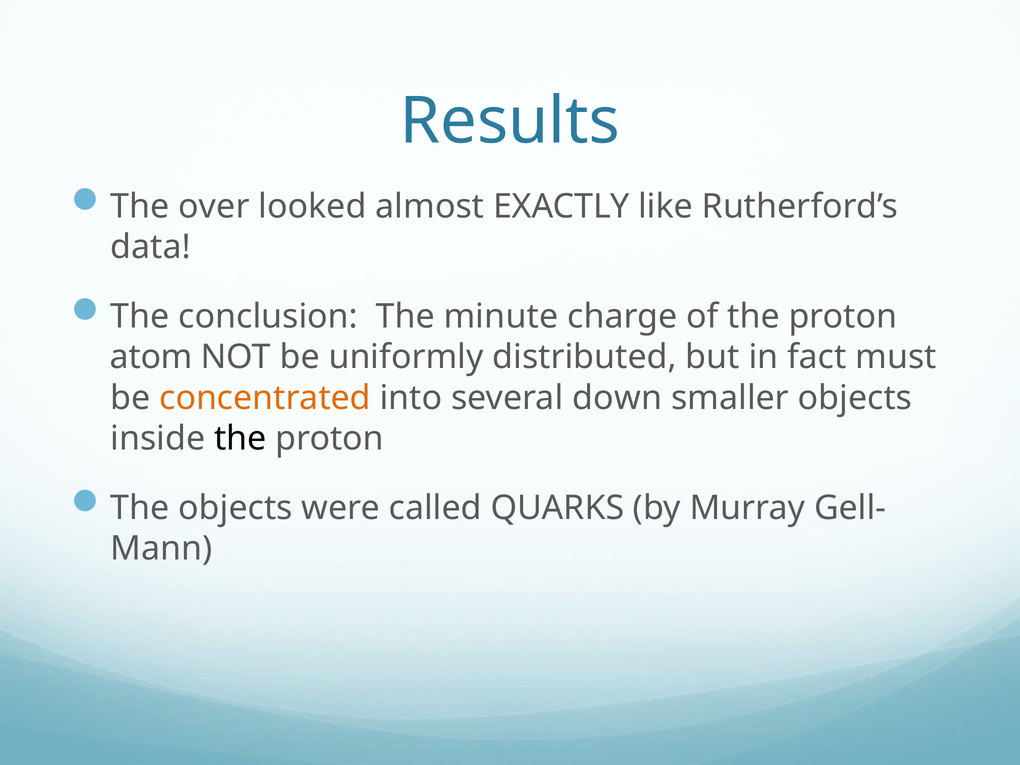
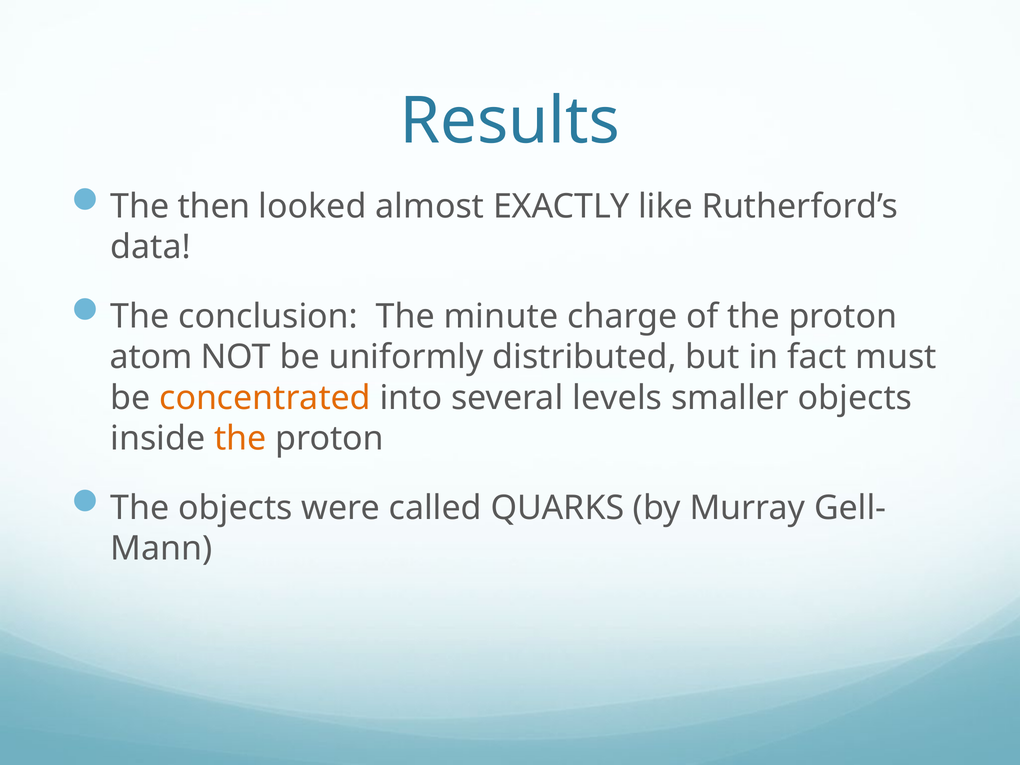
over: over -> then
down: down -> levels
the at (240, 439) colour: black -> orange
